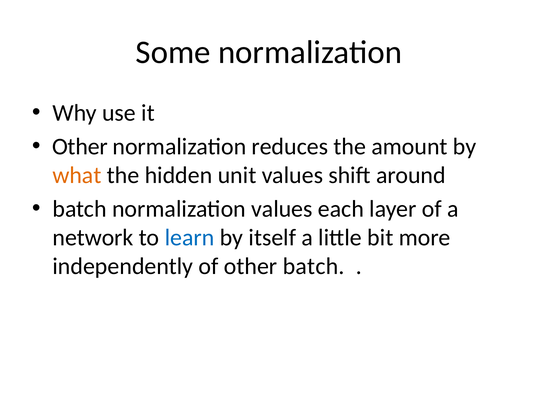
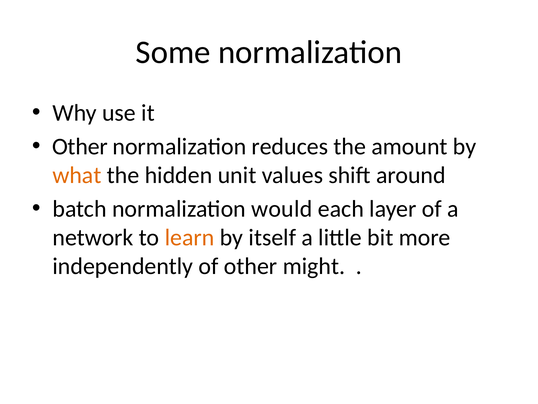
normalization values: values -> would
learn colour: blue -> orange
other batch: batch -> might
